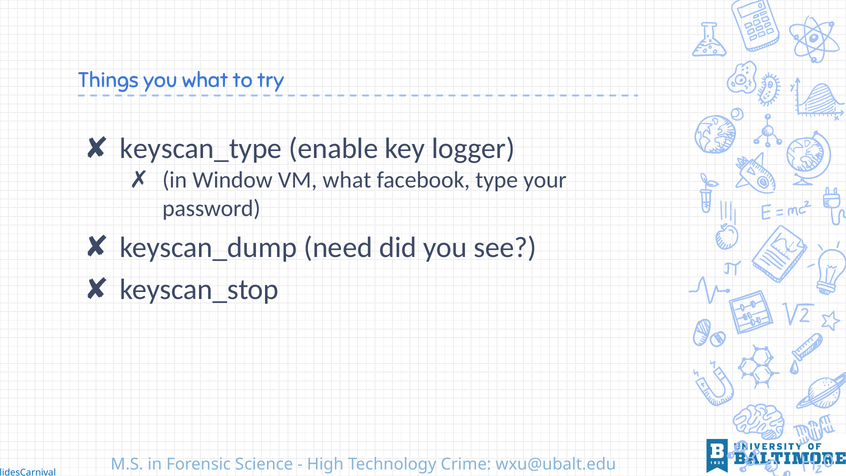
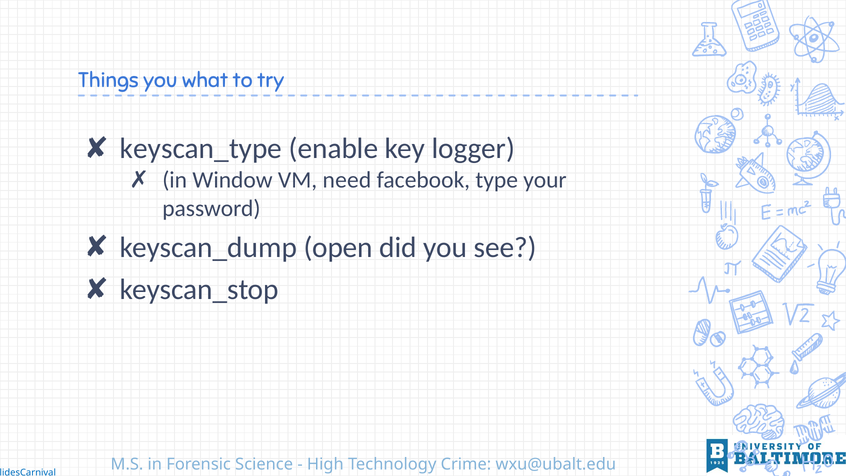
VM what: what -> need
need: need -> open
